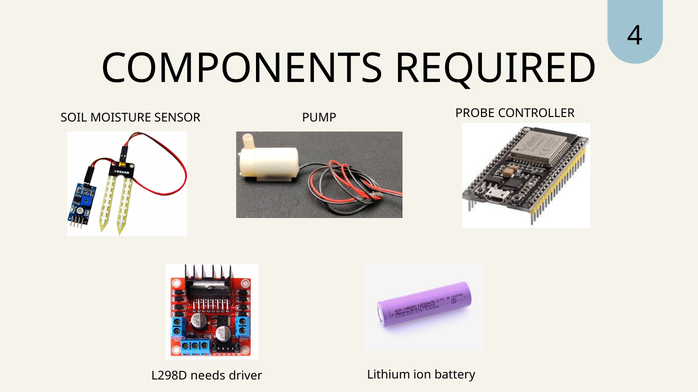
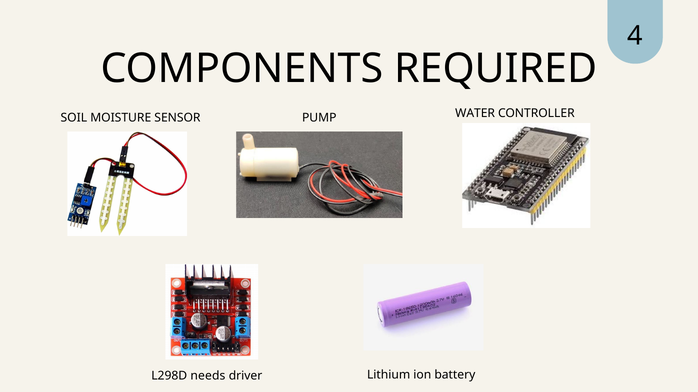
PROBE: PROBE -> WATER
